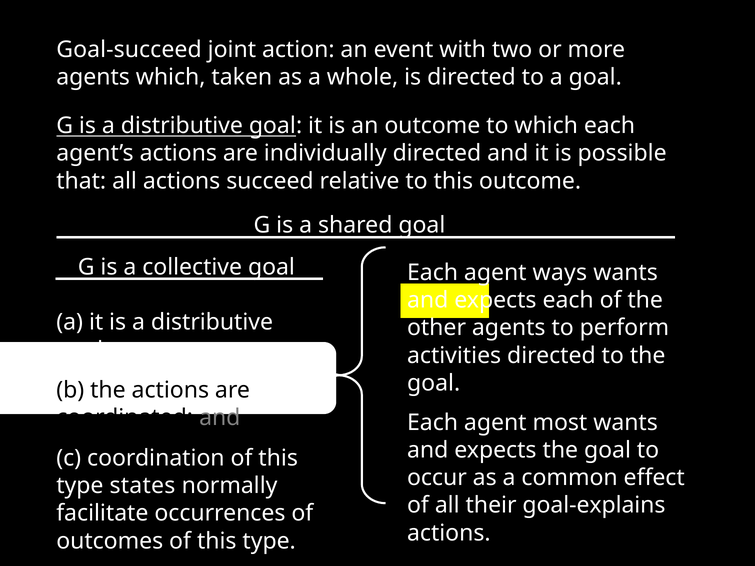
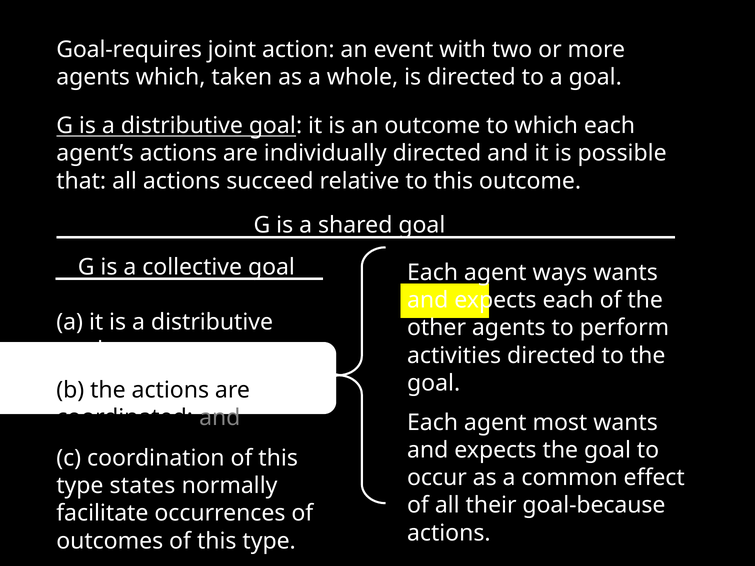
Goal-succeed: Goal-succeed -> Goal-requires
goal-explains: goal-explains -> goal-because
